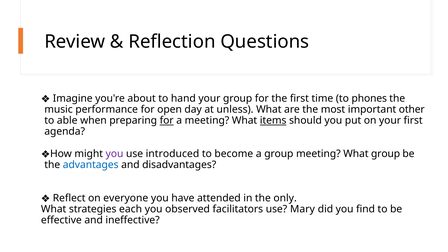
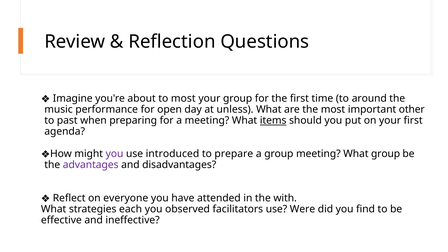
to hand: hand -> most
phones: phones -> around
able: able -> past
for at (167, 120) underline: present -> none
become: become -> prepare
advantages colour: blue -> purple
only: only -> with
Mary: Mary -> Were
